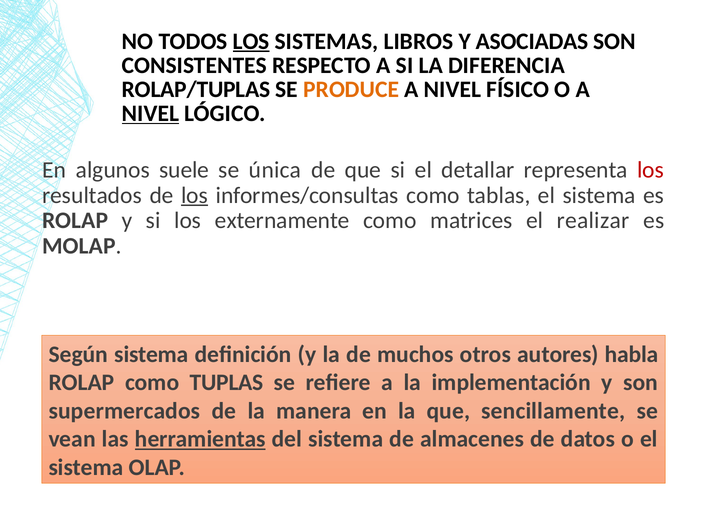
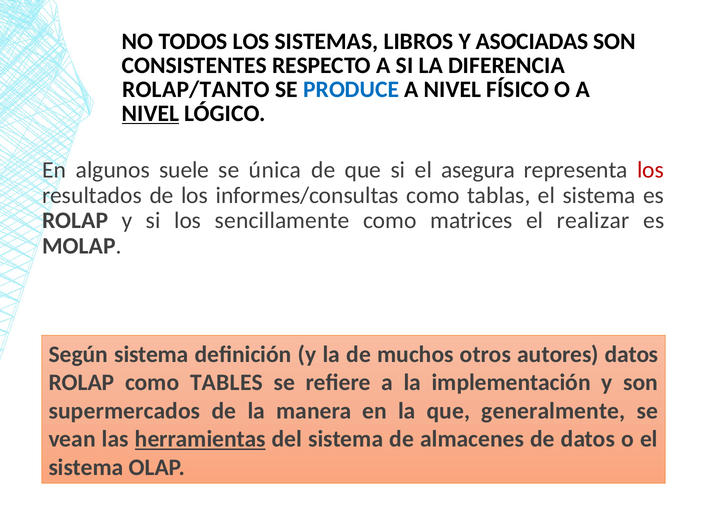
LOS at (251, 41) underline: present -> none
ROLAP/TUPLAS: ROLAP/TUPLAS -> ROLAP/TANTO
PRODUCE colour: orange -> blue
detallar: detallar -> asegura
los at (195, 195) underline: present -> none
externamente: externamente -> sencillamente
autores habla: habla -> datos
TUPLAS: TUPLAS -> TABLES
sencillamente: sencillamente -> generalmente
